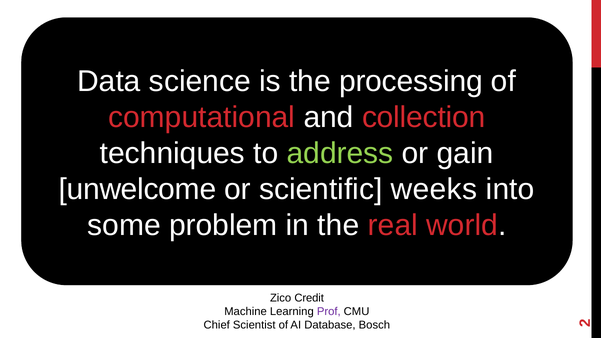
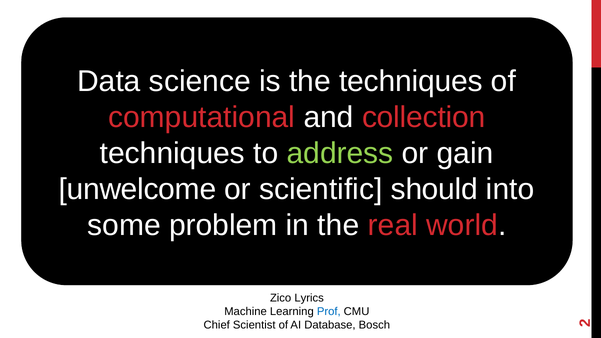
the processing: processing -> techniques
weeks: weeks -> should
Credit: Credit -> Lyrics
Prof colour: purple -> blue
